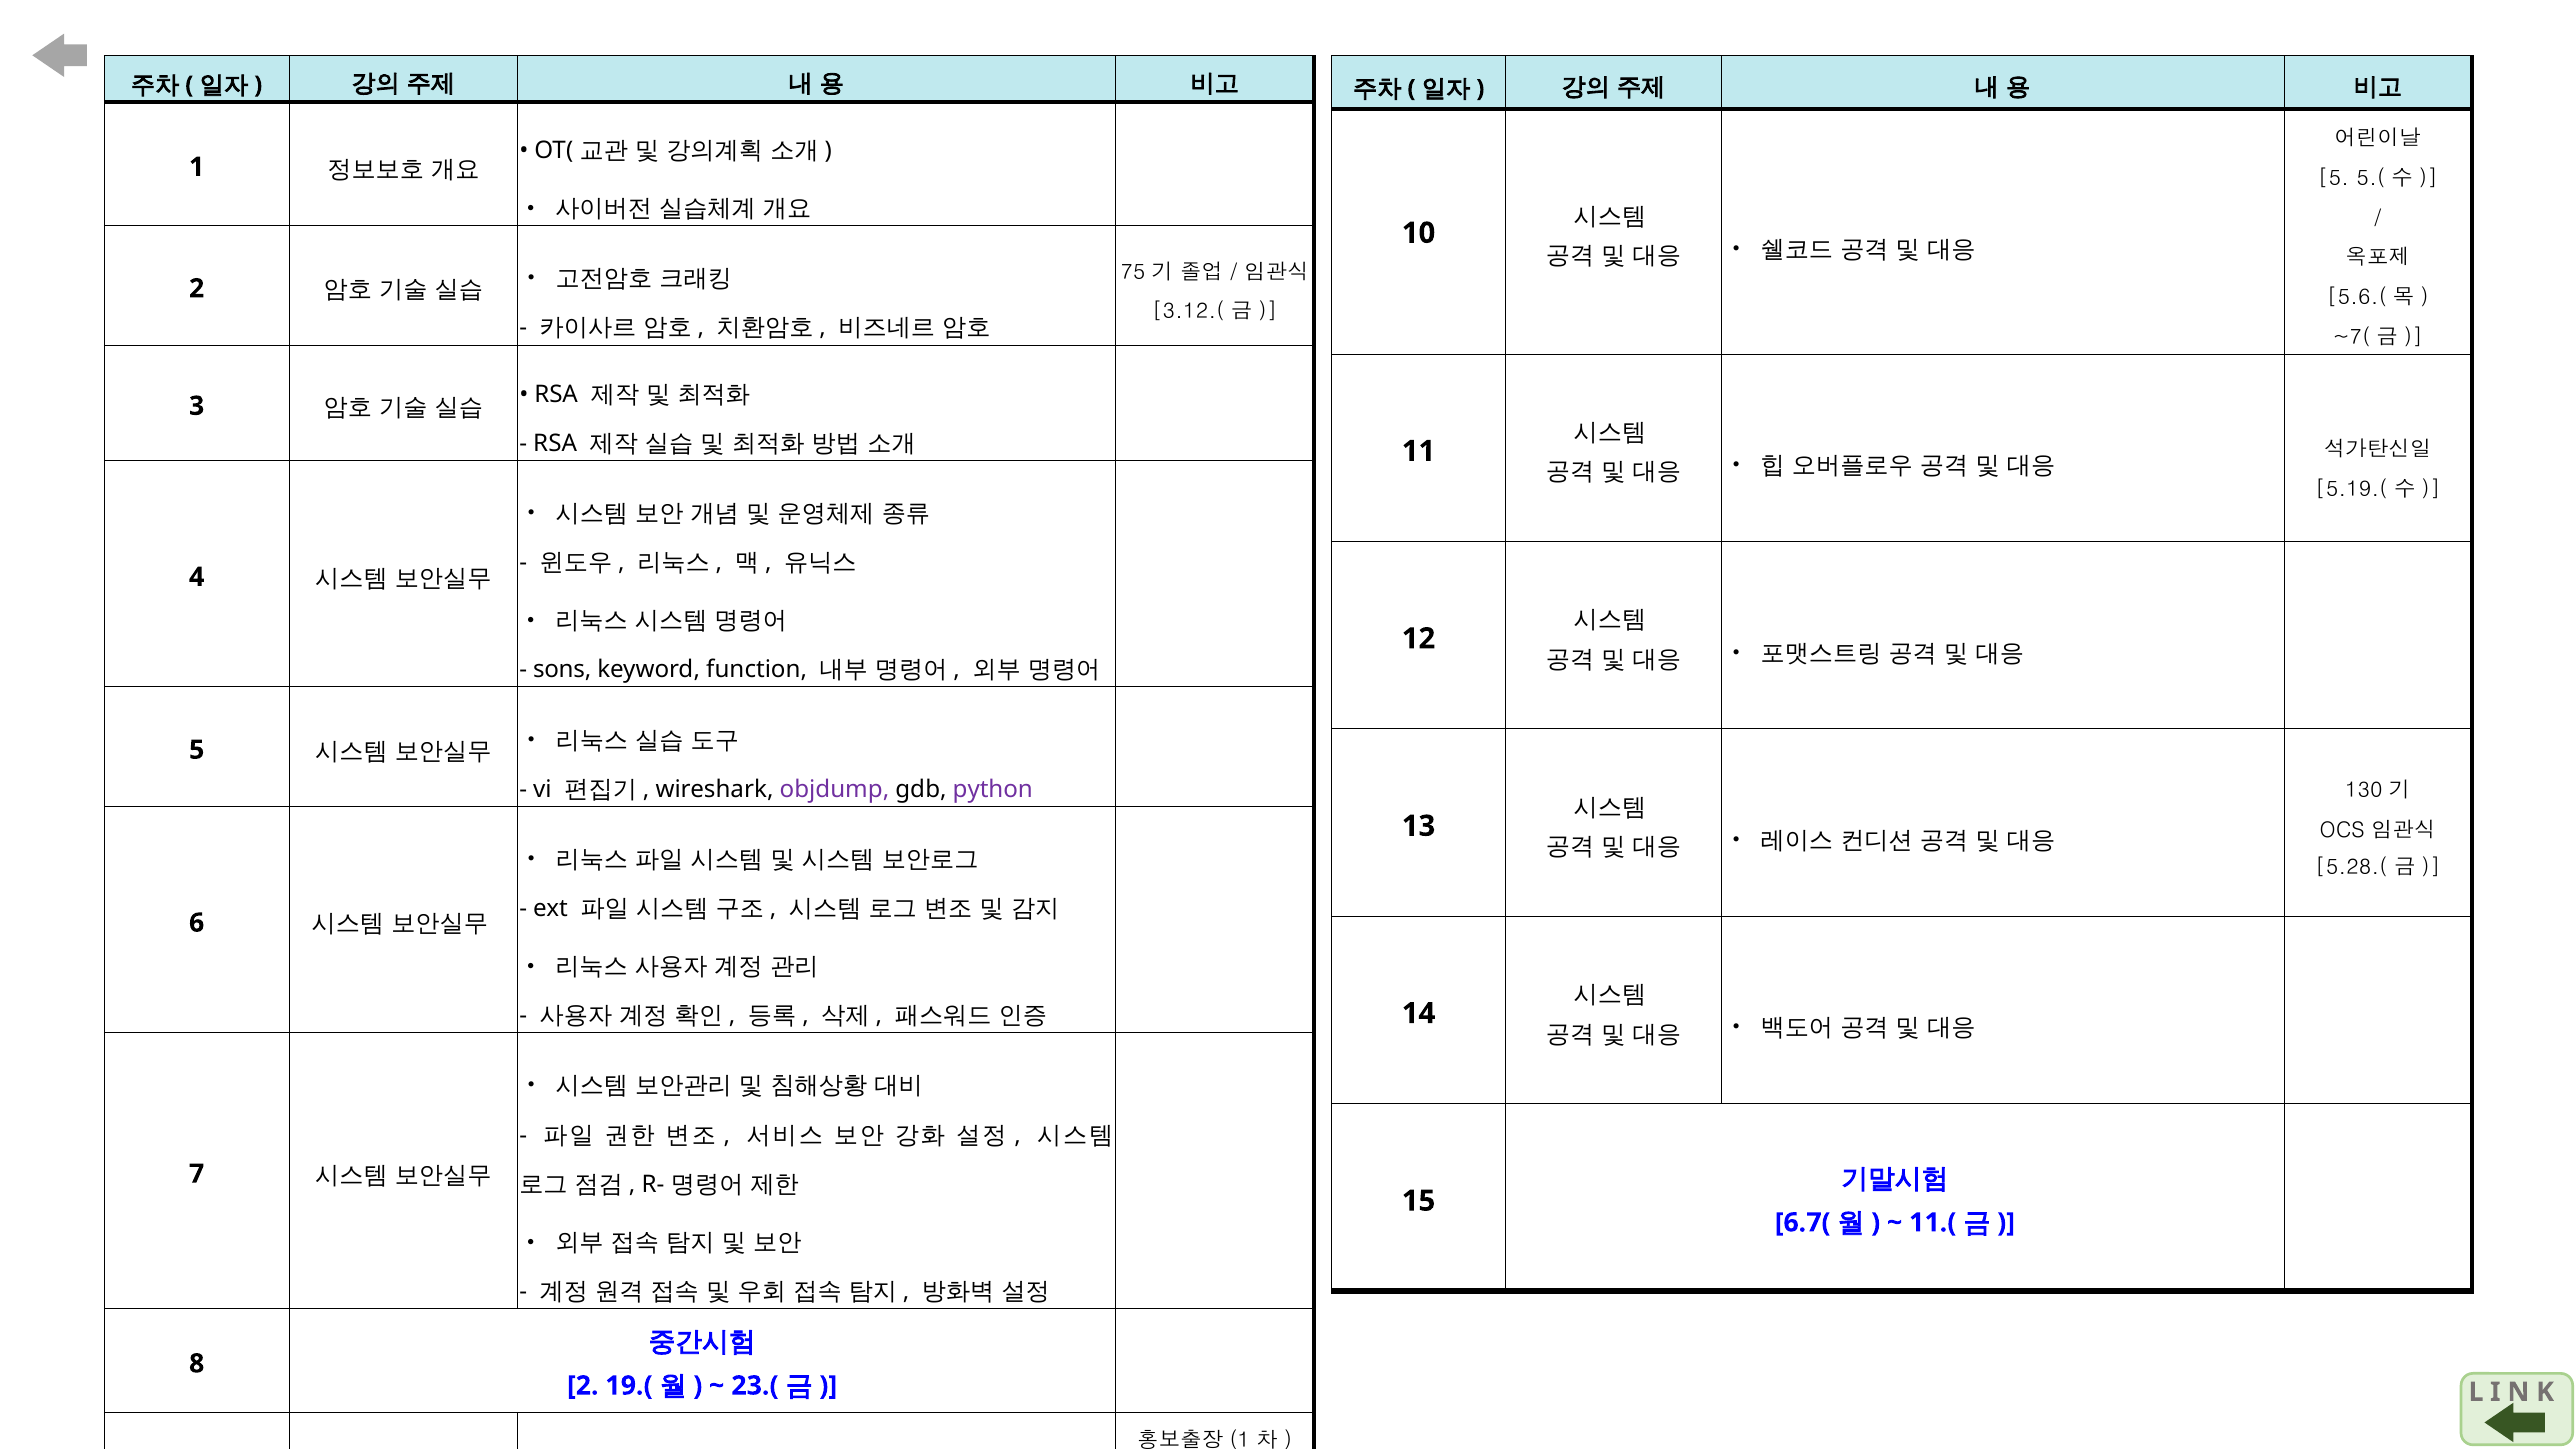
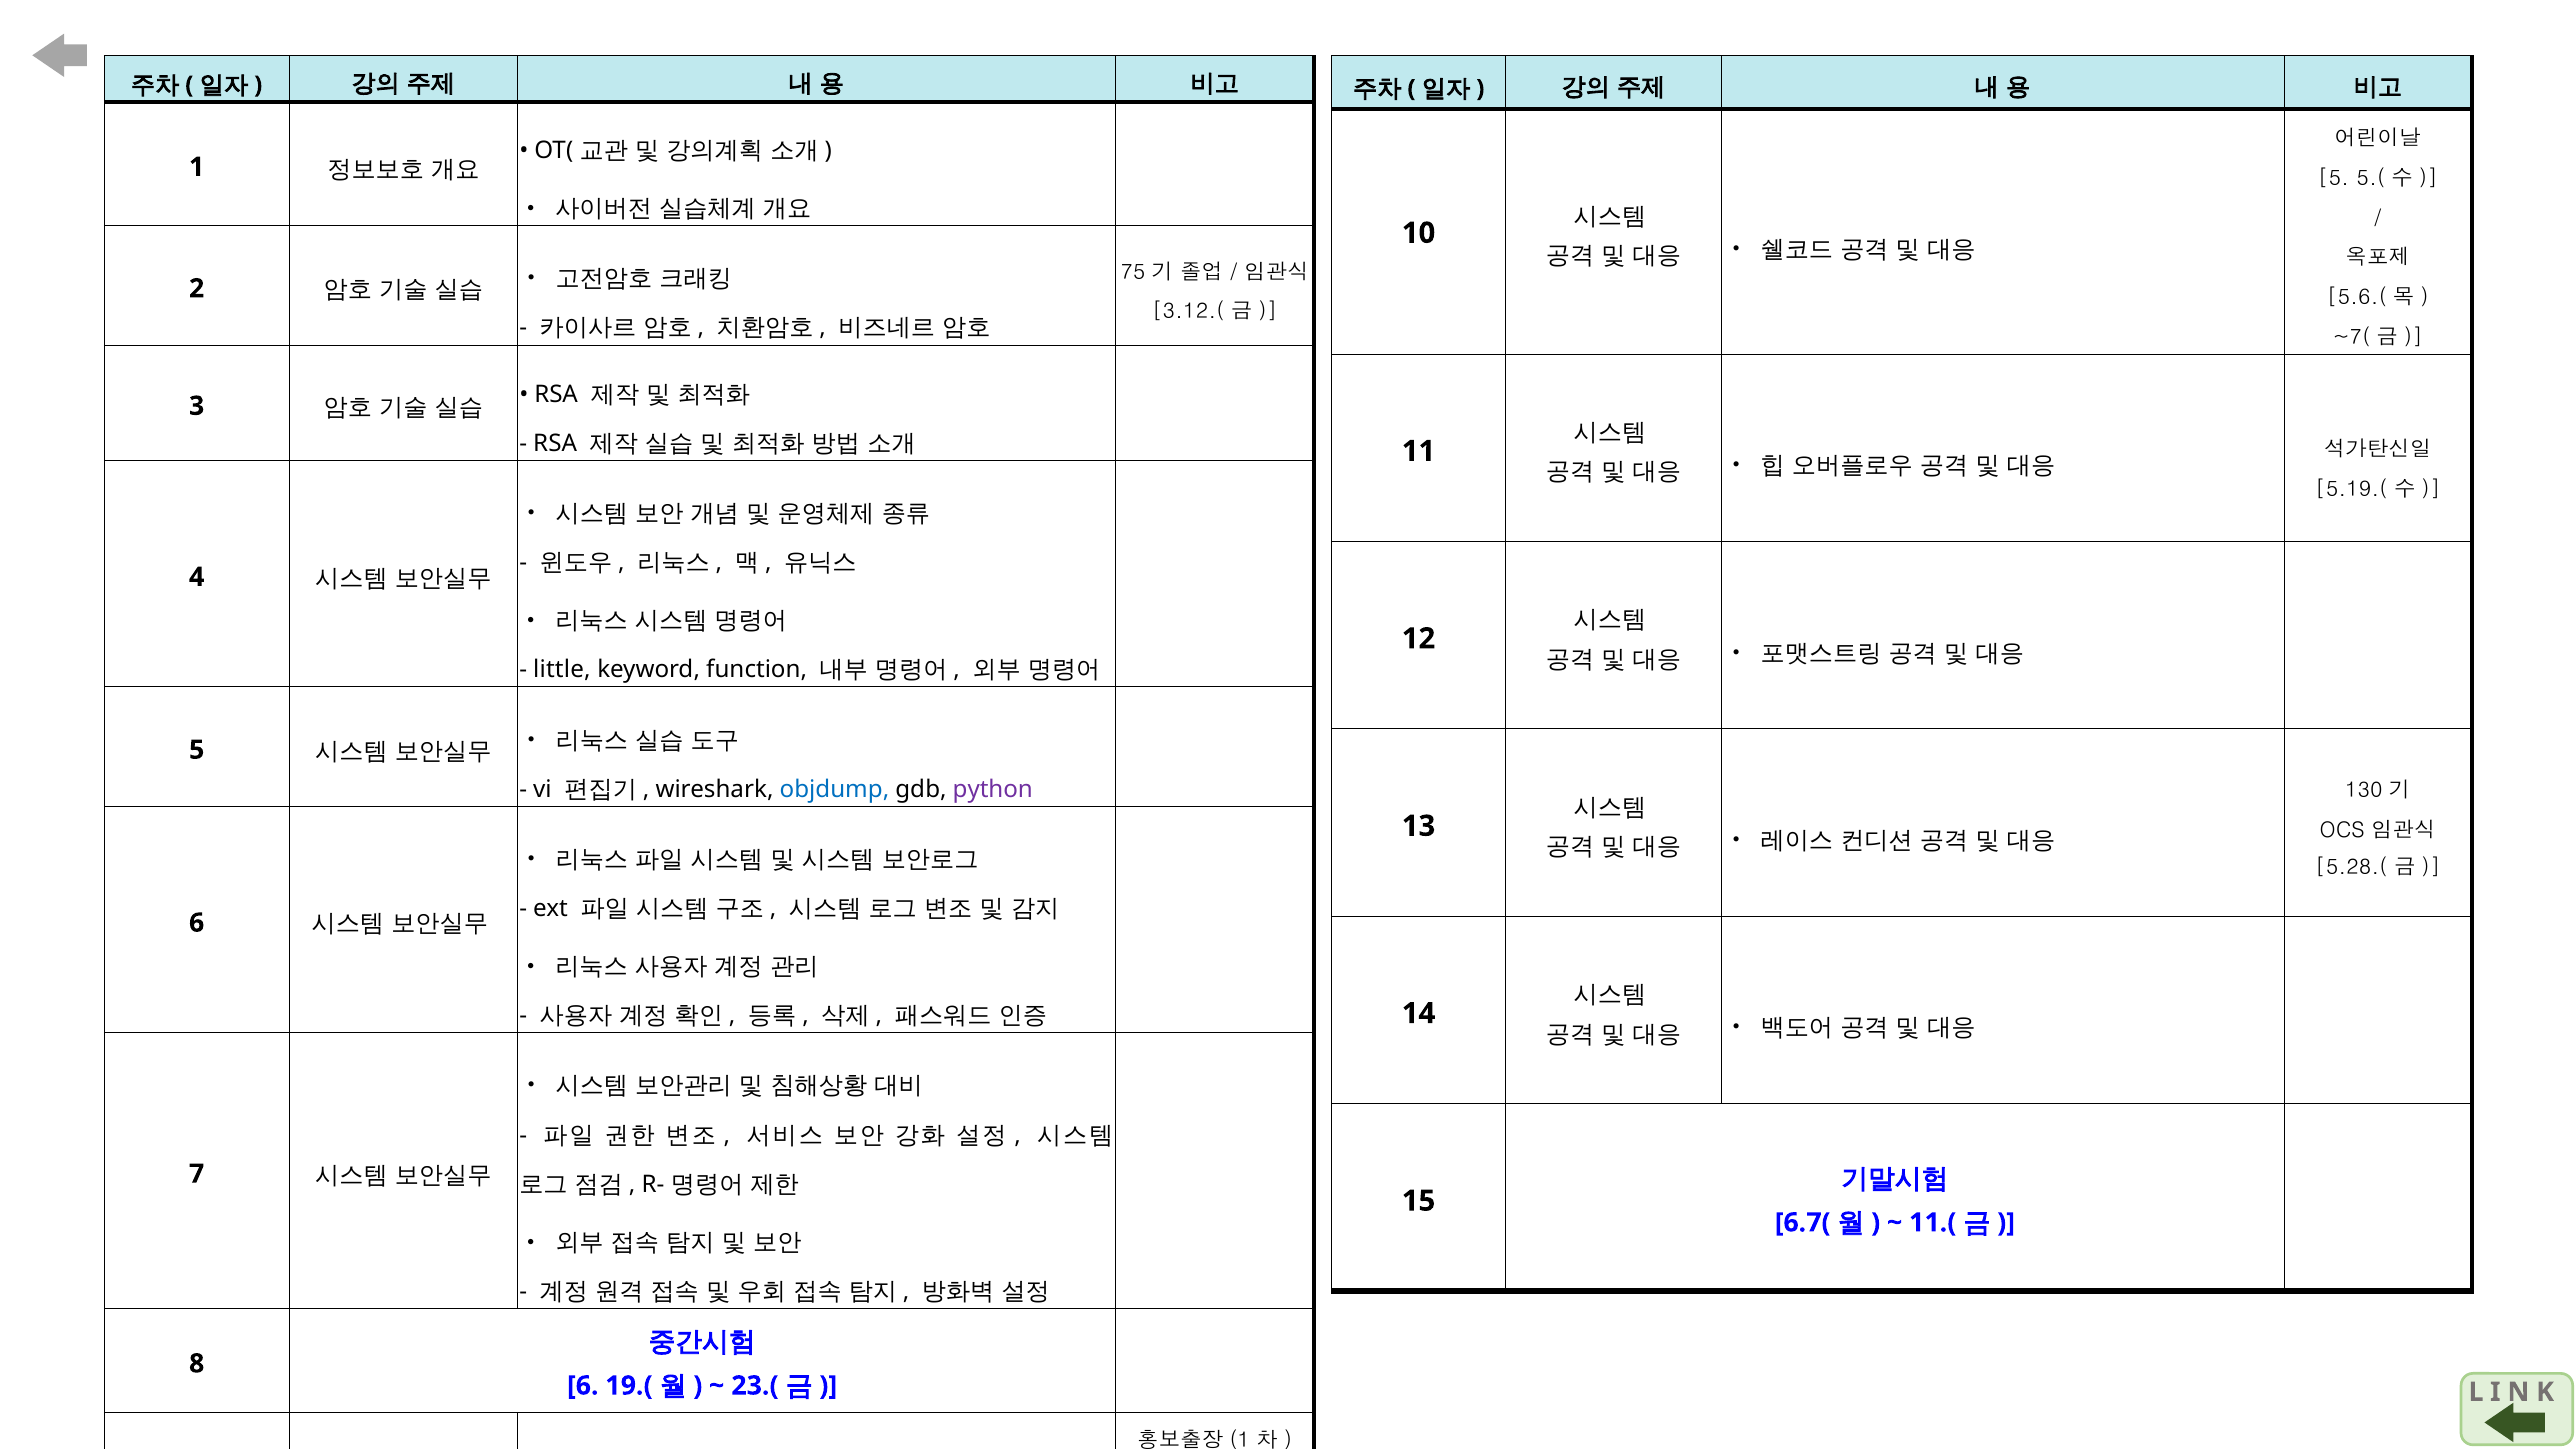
sons: sons -> little
objdump colour: purple -> blue
2 at (583, 1386): 2 -> 6
